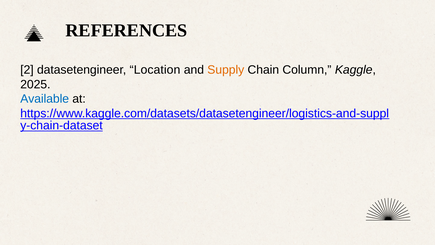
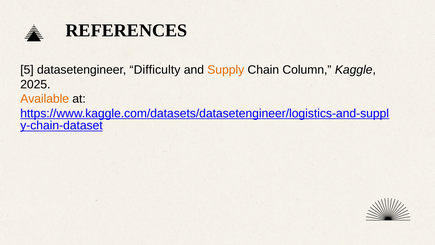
2: 2 -> 5
Location: Location -> Difficulty
Available colour: blue -> orange
